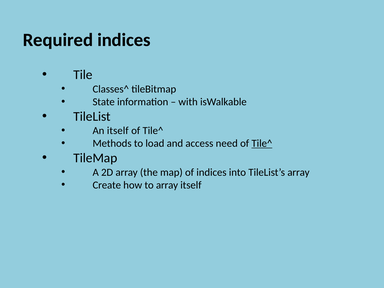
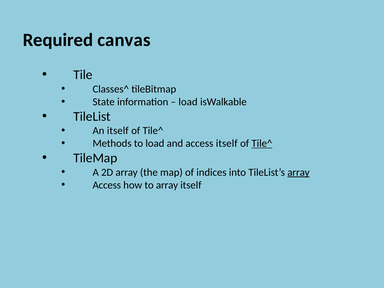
Required indices: indices -> canvas
with at (188, 102): with -> load
access need: need -> itself
array at (298, 172) underline: none -> present
Create at (107, 185): Create -> Access
